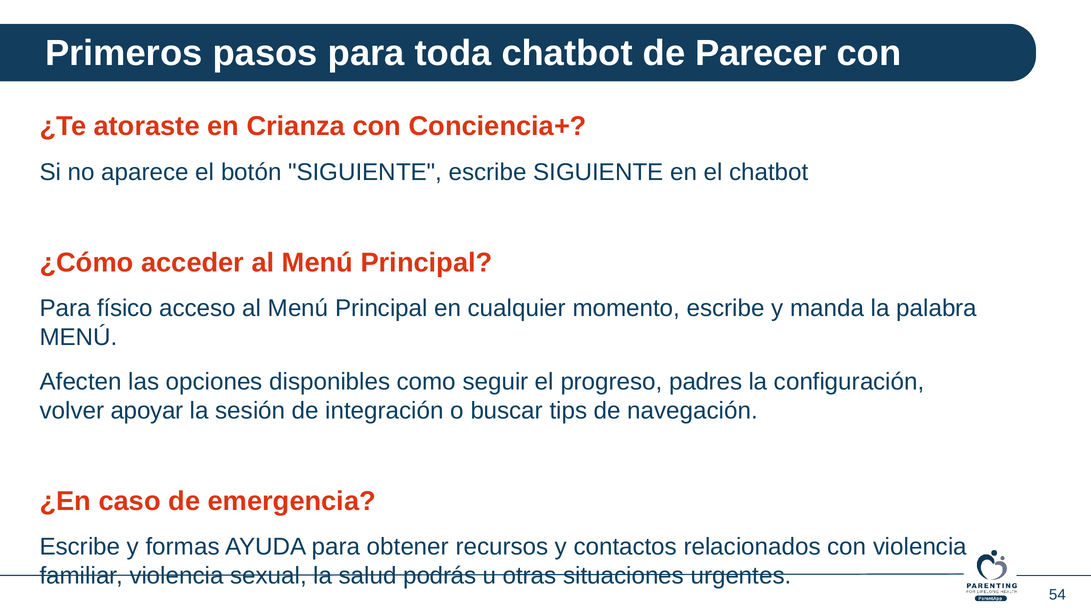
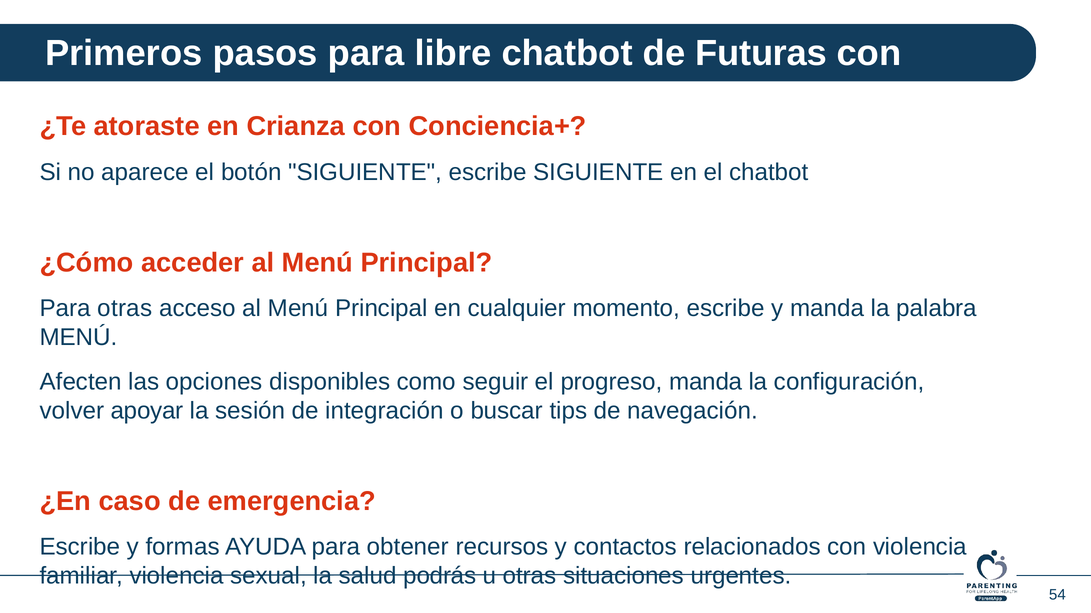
toda: toda -> libre
Parecer: Parecer -> Futuras
Para físico: físico -> otras
progreso padres: padres -> manda
